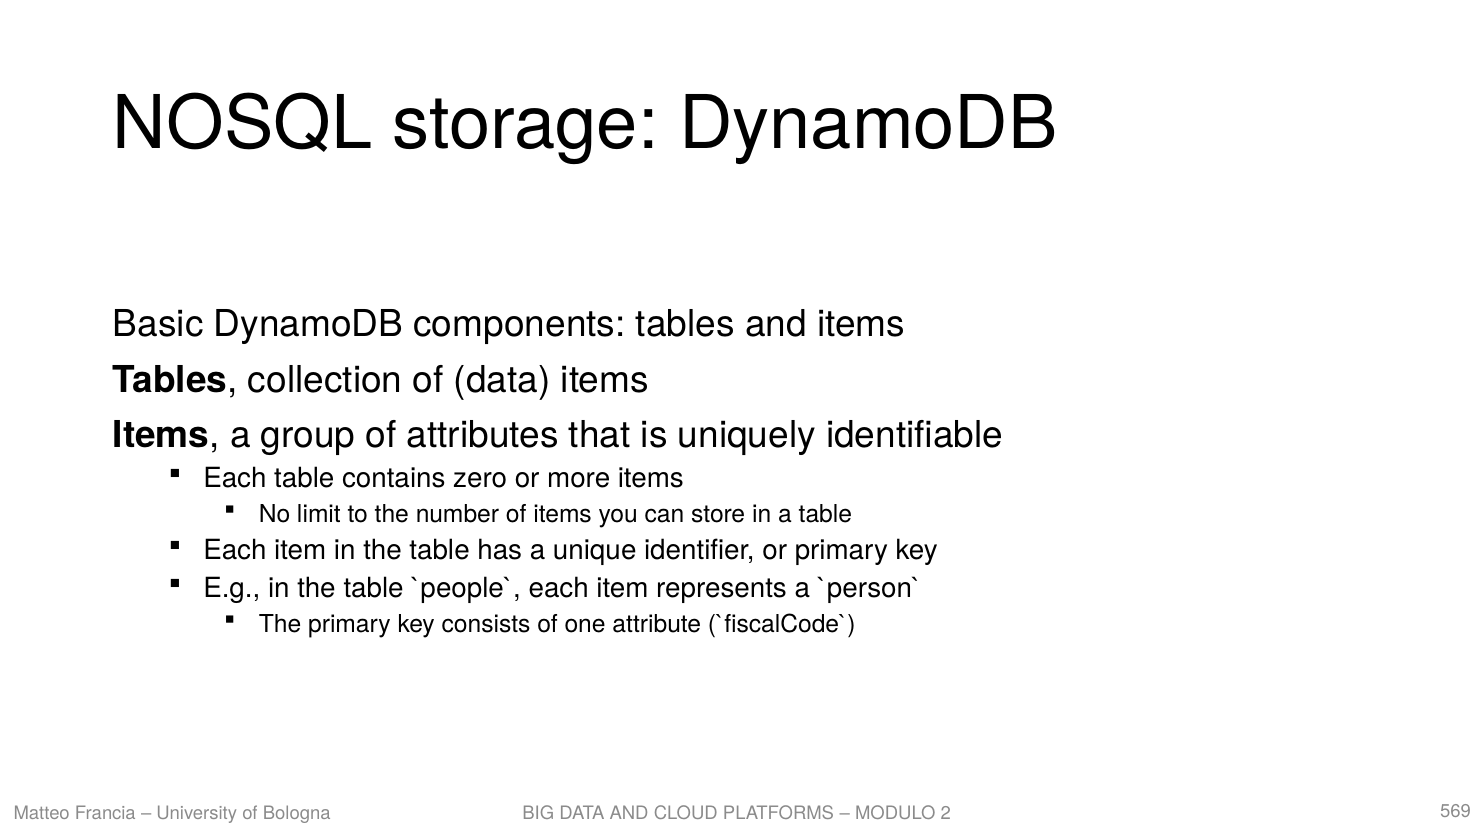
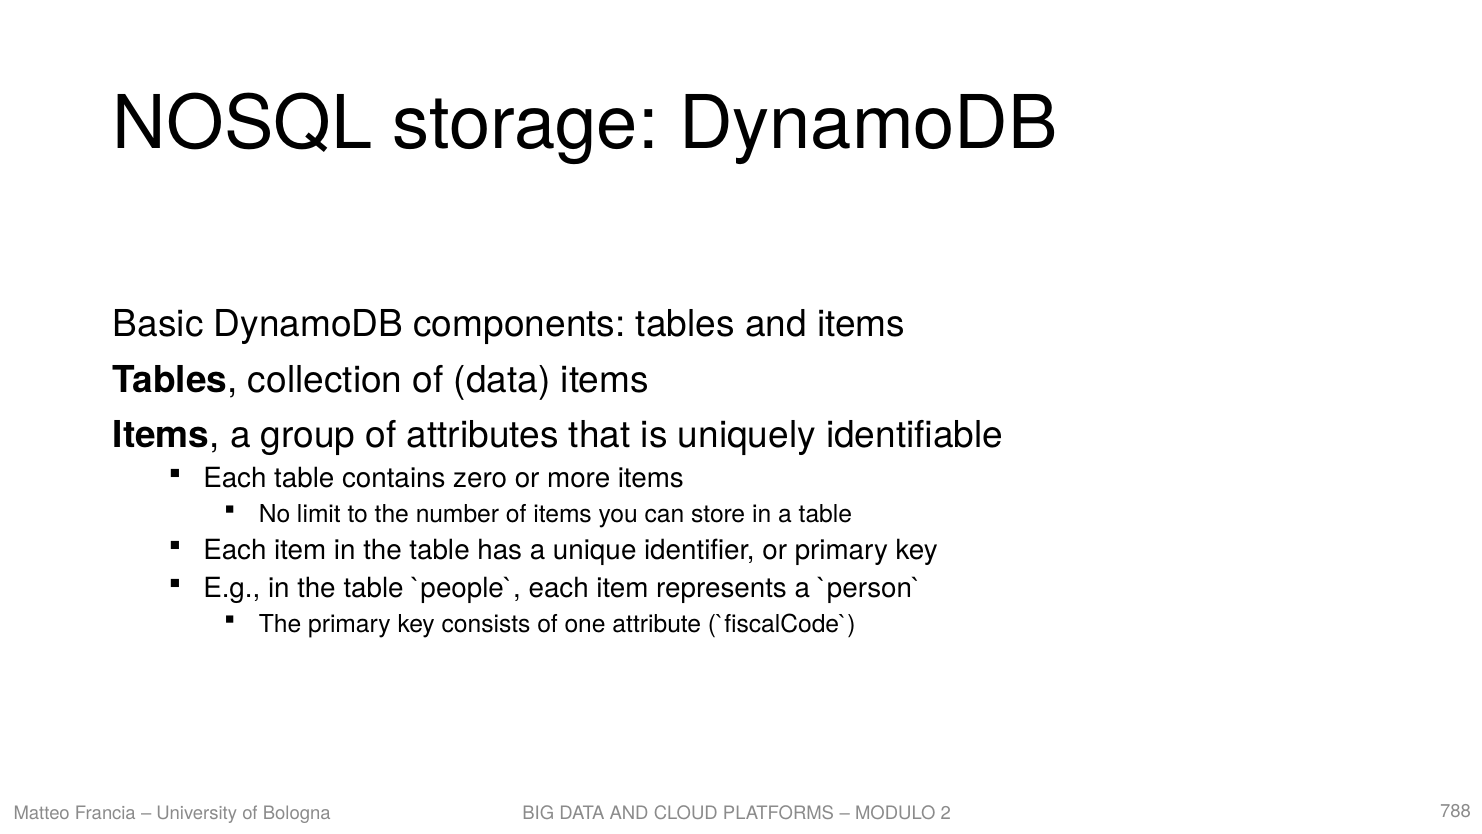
569: 569 -> 788
